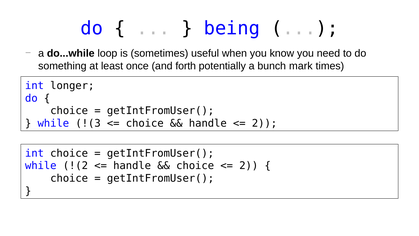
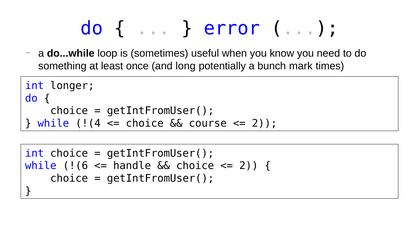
being: being -> error
forth: forth -> long
!(3: !(3 -> !(4
handle at (208, 123): handle -> course
!(2: !(2 -> !(6
